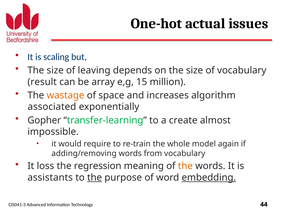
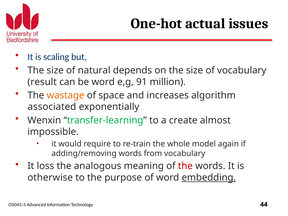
leaving: leaving -> natural
be array: array -> word
15: 15 -> 91
Gopher: Gopher -> Wenxin
regression: regression -> analogous
the at (185, 166) colour: orange -> red
assistants: assistants -> otherwise
the at (95, 178) underline: present -> none
